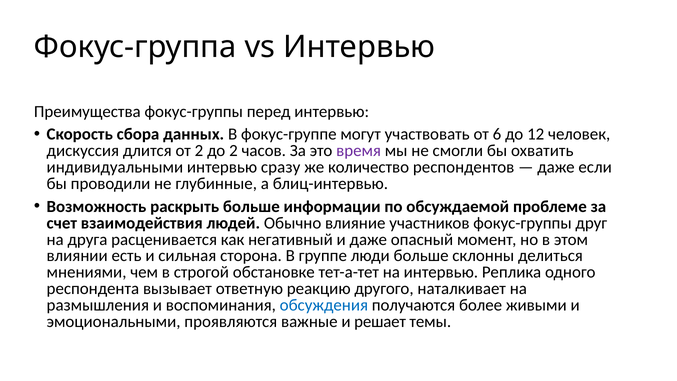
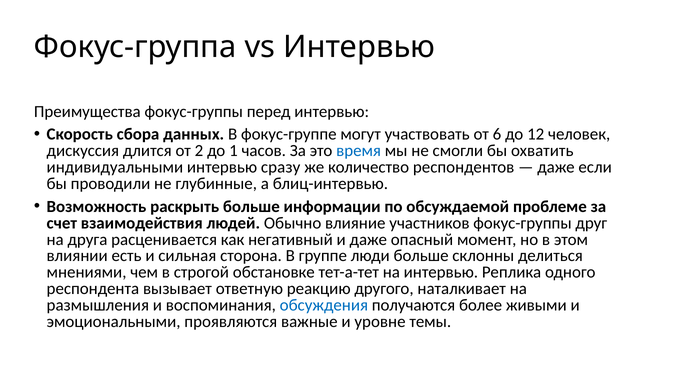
до 2: 2 -> 1
время colour: purple -> blue
решает: решает -> уровне
